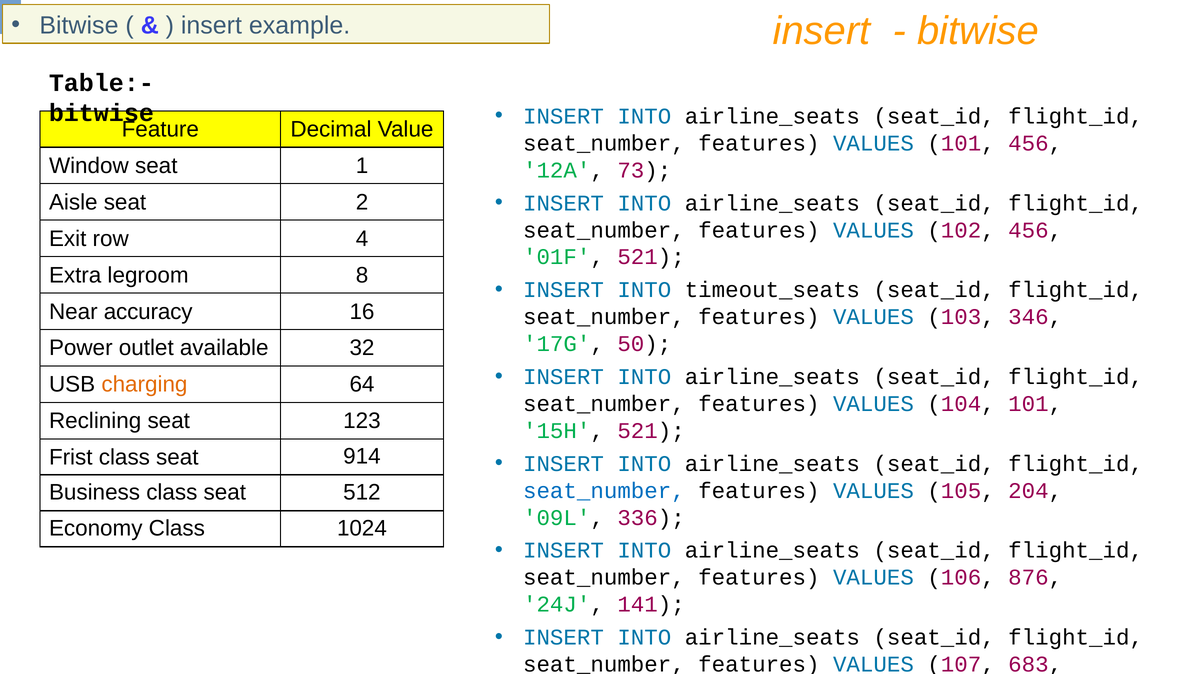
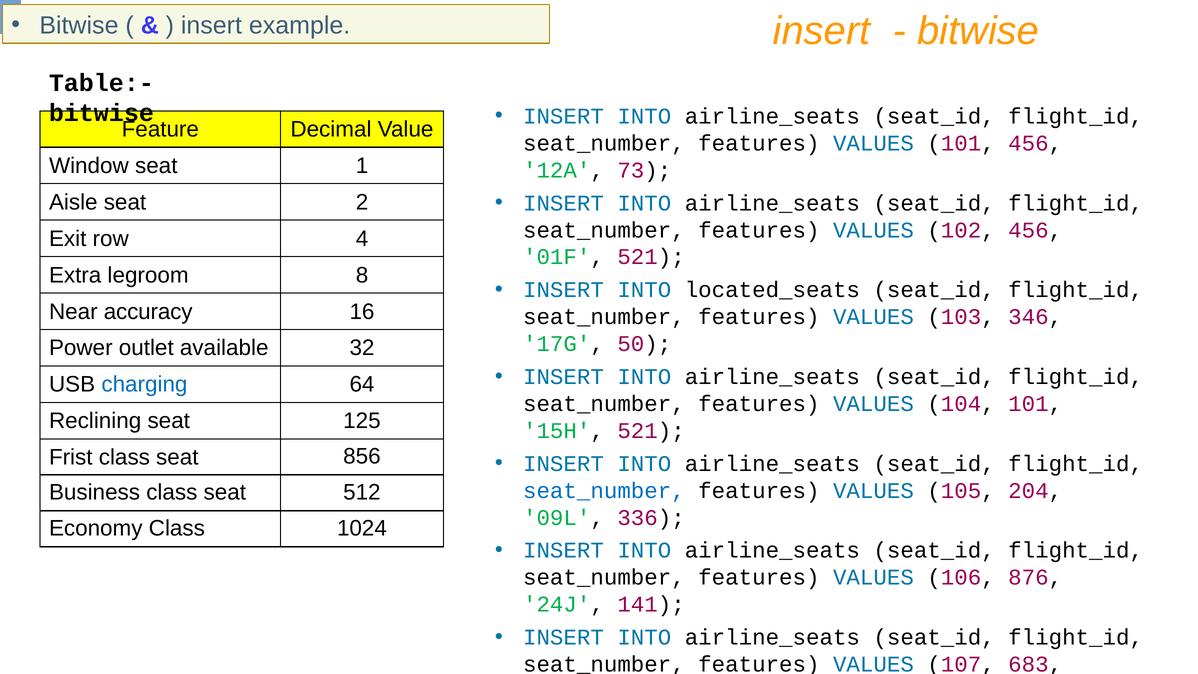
timeout_seats: timeout_seats -> located_seats
charging colour: orange -> blue
123: 123 -> 125
914: 914 -> 856
